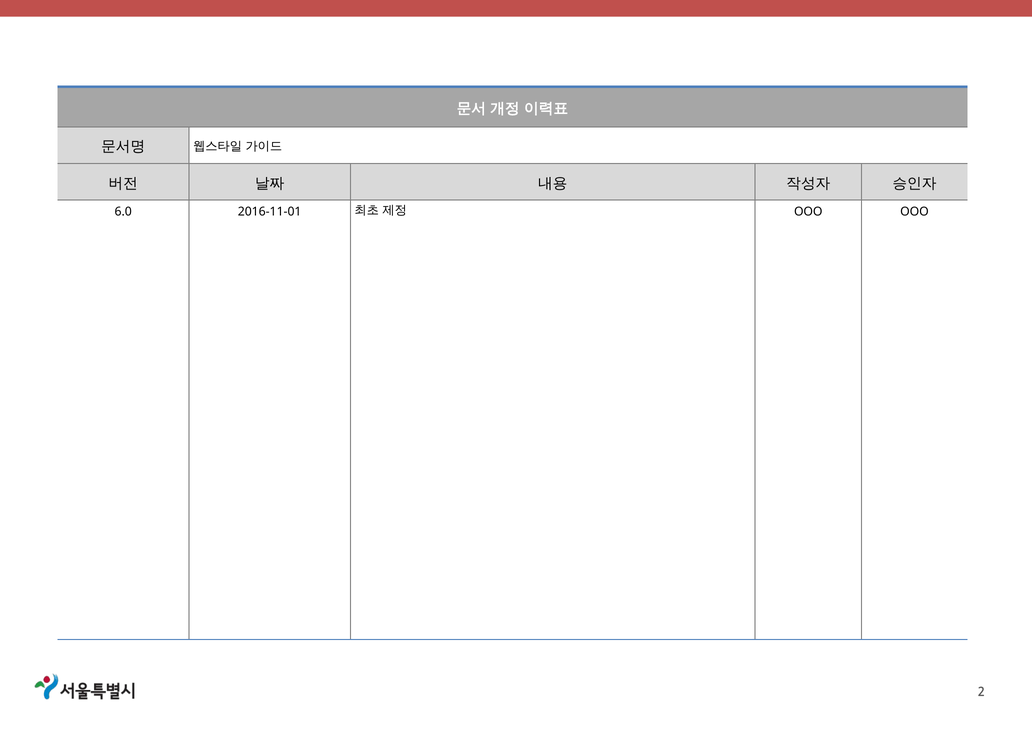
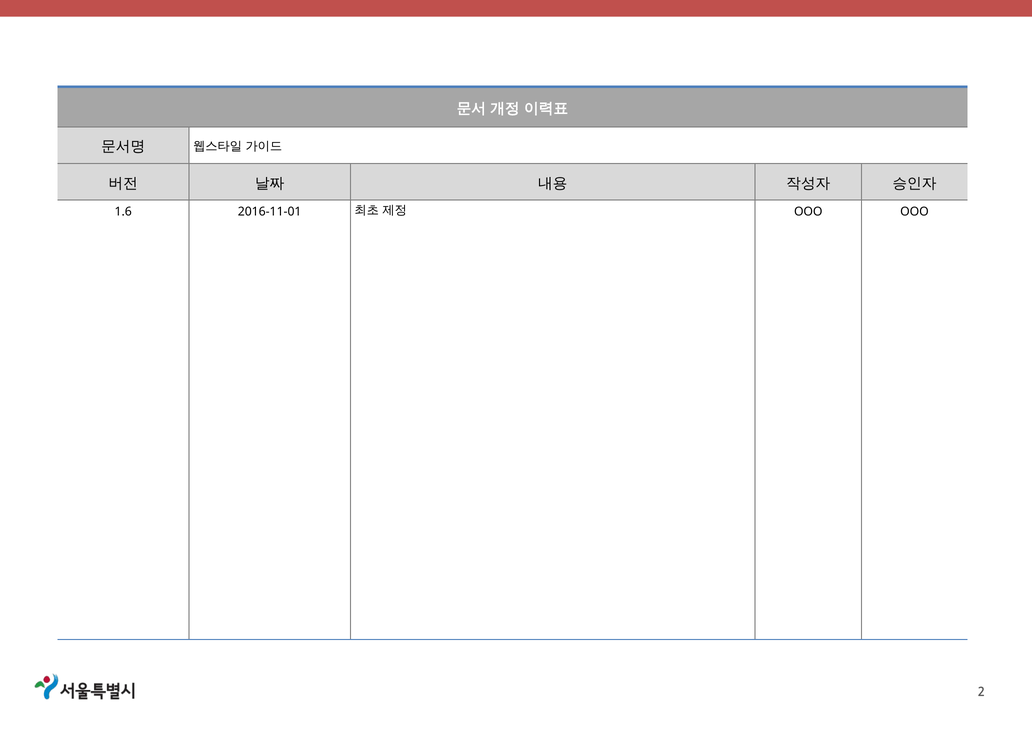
6.0: 6.0 -> 1.6
